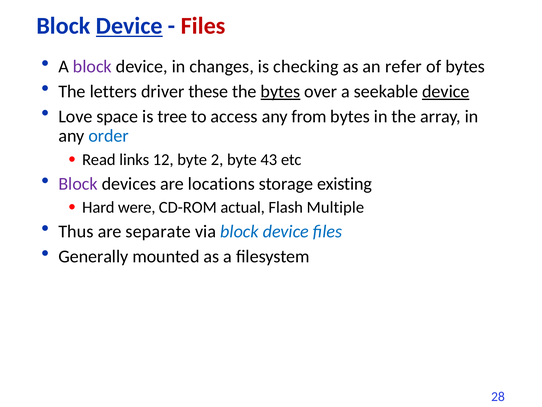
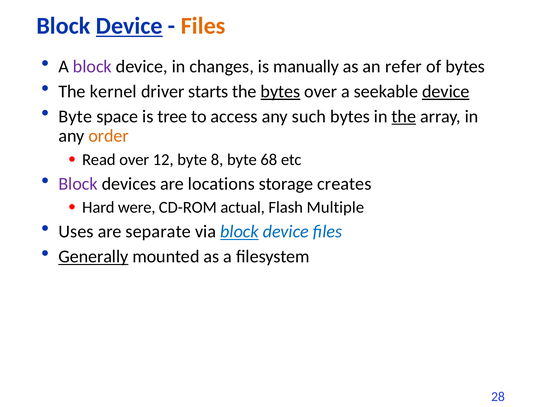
Files at (203, 26) colour: red -> orange
checking: checking -> manually
letters: letters -> kernel
these: these -> starts
Love at (75, 116): Love -> Byte
from: from -> such
the at (404, 116) underline: none -> present
order colour: blue -> orange
Read links: links -> over
2: 2 -> 8
43: 43 -> 68
existing: existing -> creates
Thus: Thus -> Uses
block at (239, 231) underline: none -> present
Generally underline: none -> present
